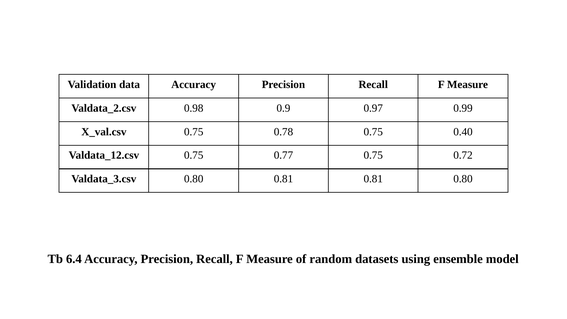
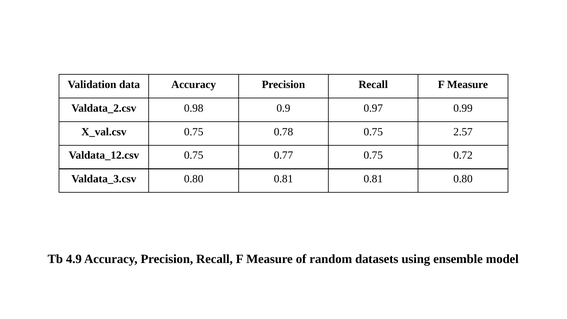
0.40: 0.40 -> 2.57
6.4: 6.4 -> 4.9
